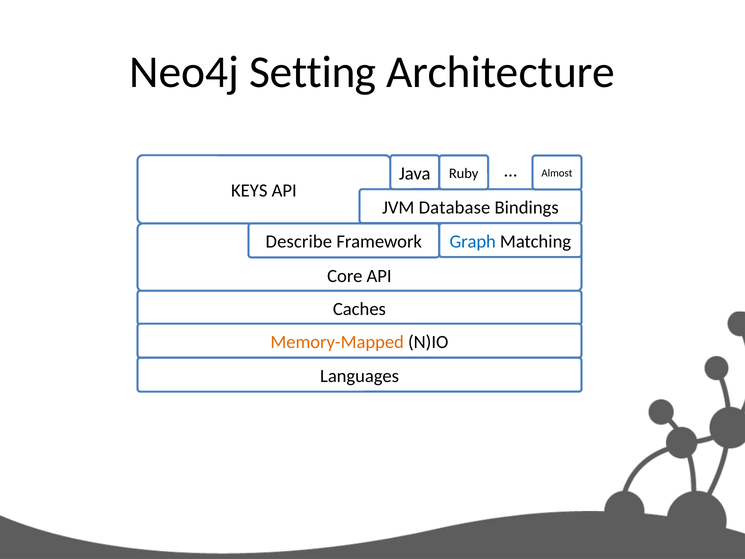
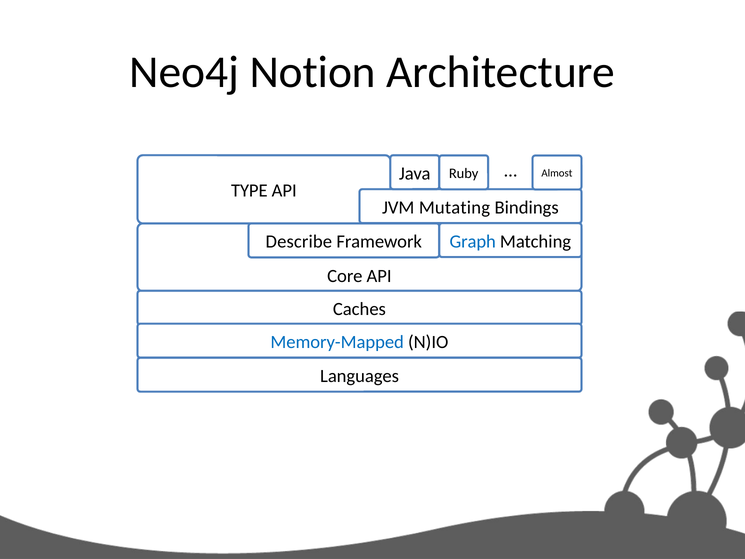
Setting: Setting -> Notion
KEYS: KEYS -> TYPE
Database: Database -> Mutating
Memory-Mapped colour: orange -> blue
